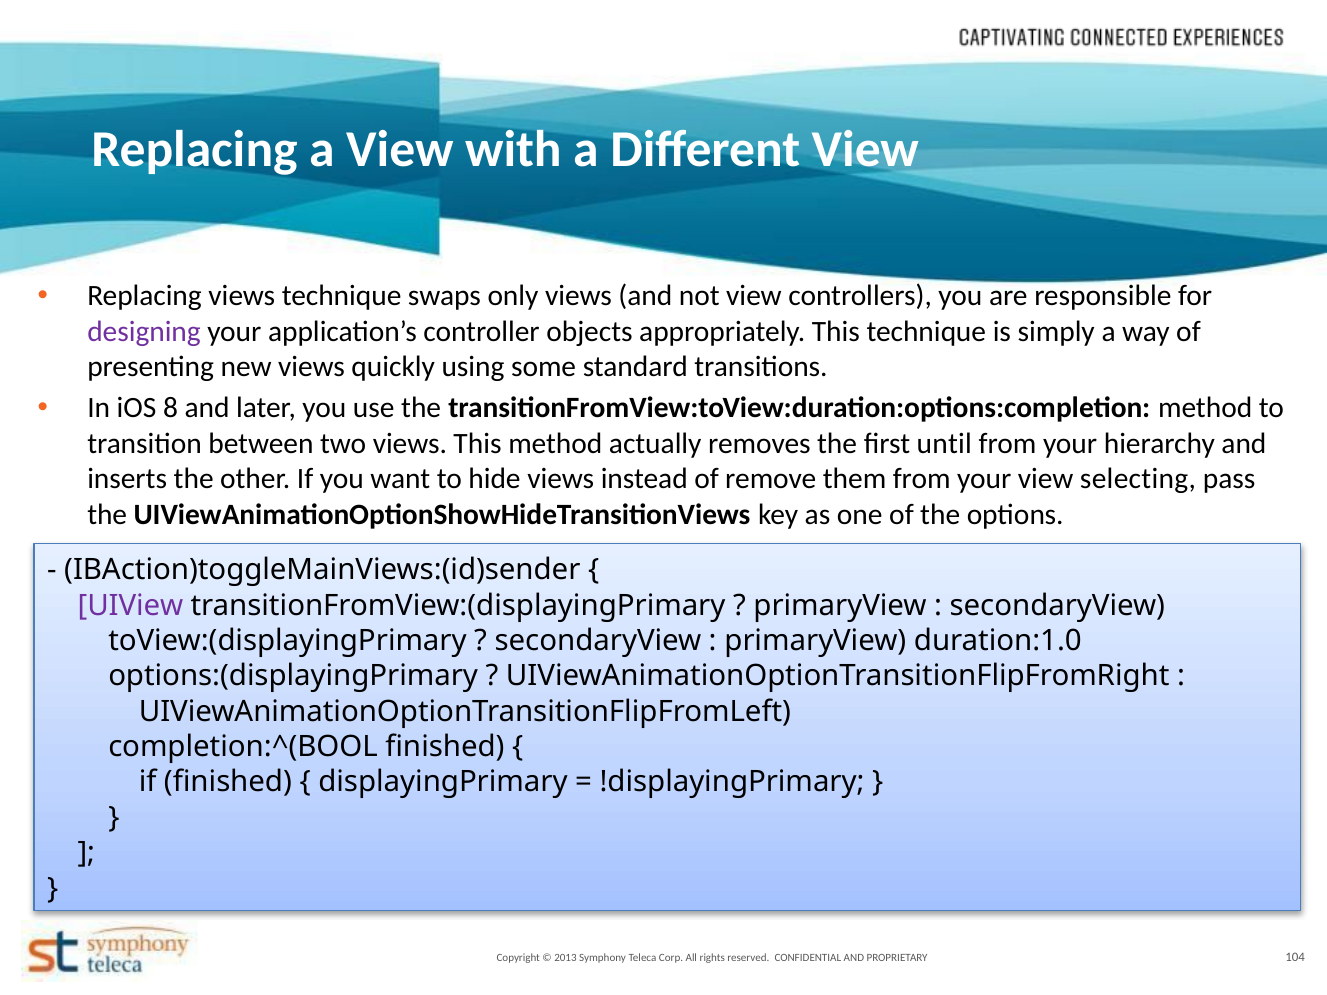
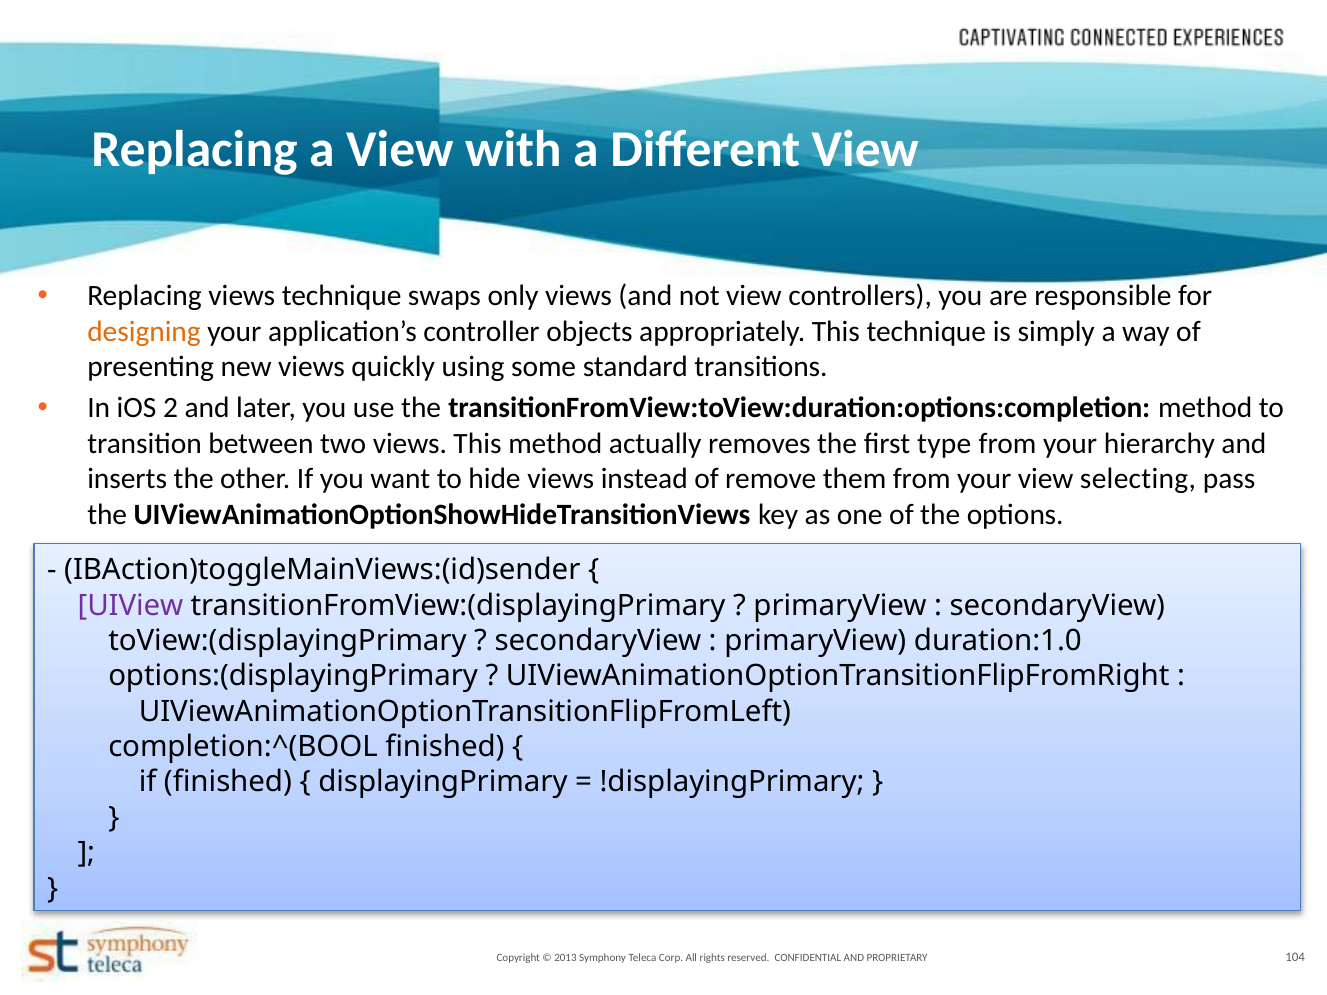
designing colour: purple -> orange
8: 8 -> 2
until: until -> type
